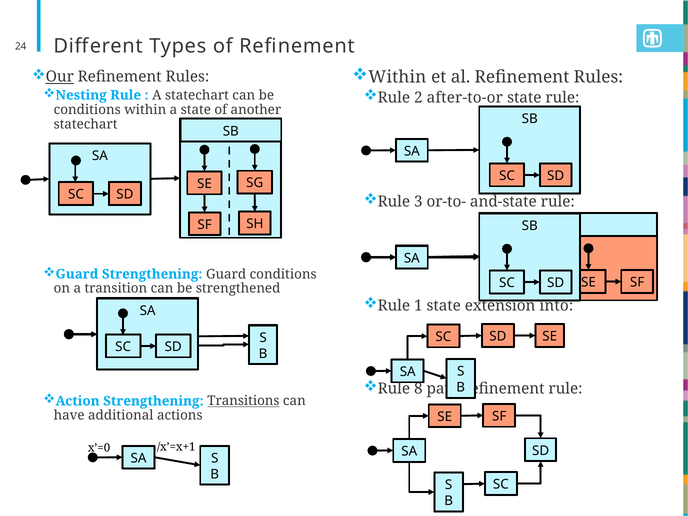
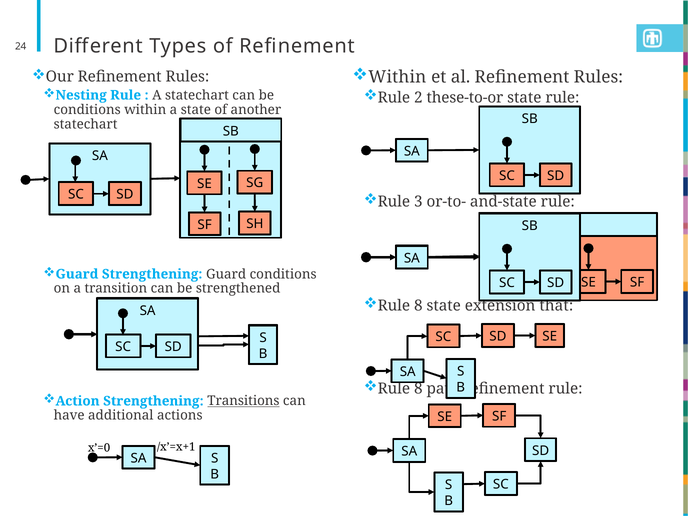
Our underline: present -> none
after-to-or: after-to-or -> these-to-or
1 at (418, 306): 1 -> 8
into: into -> that
